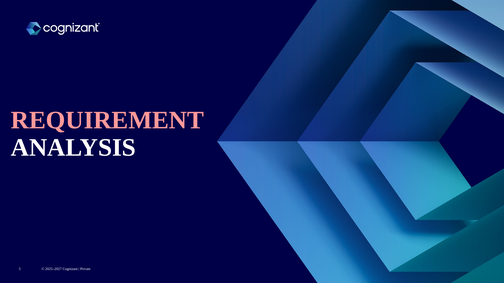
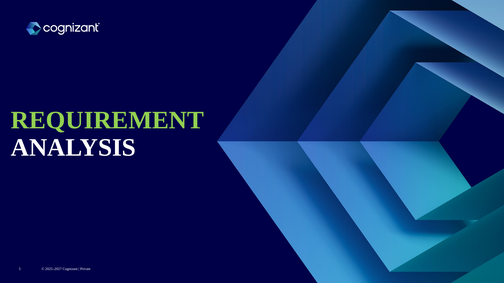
REQUIREMENT colour: pink -> light green
